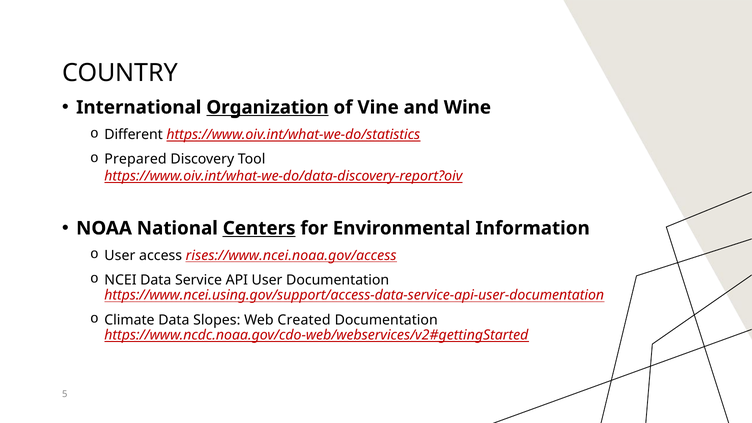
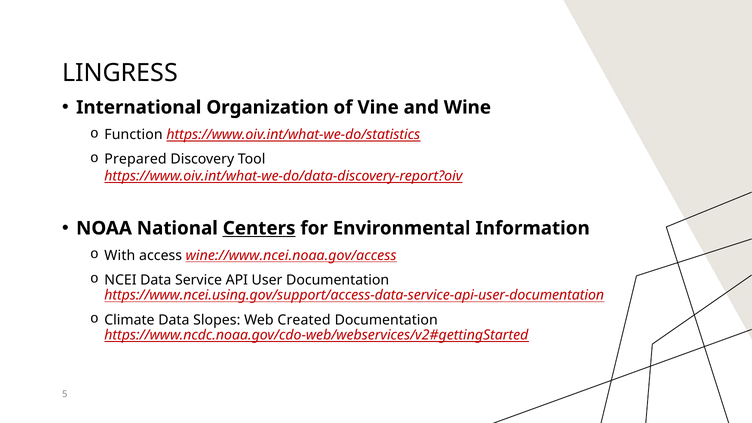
COUNTRY: COUNTRY -> LINGRESS
Organization underline: present -> none
Different: Different -> Function
User at (120, 255): User -> With
rises://www.ncei.noaa.gov/access: rises://www.ncei.noaa.gov/access -> wine://www.ncei.noaa.gov/access
